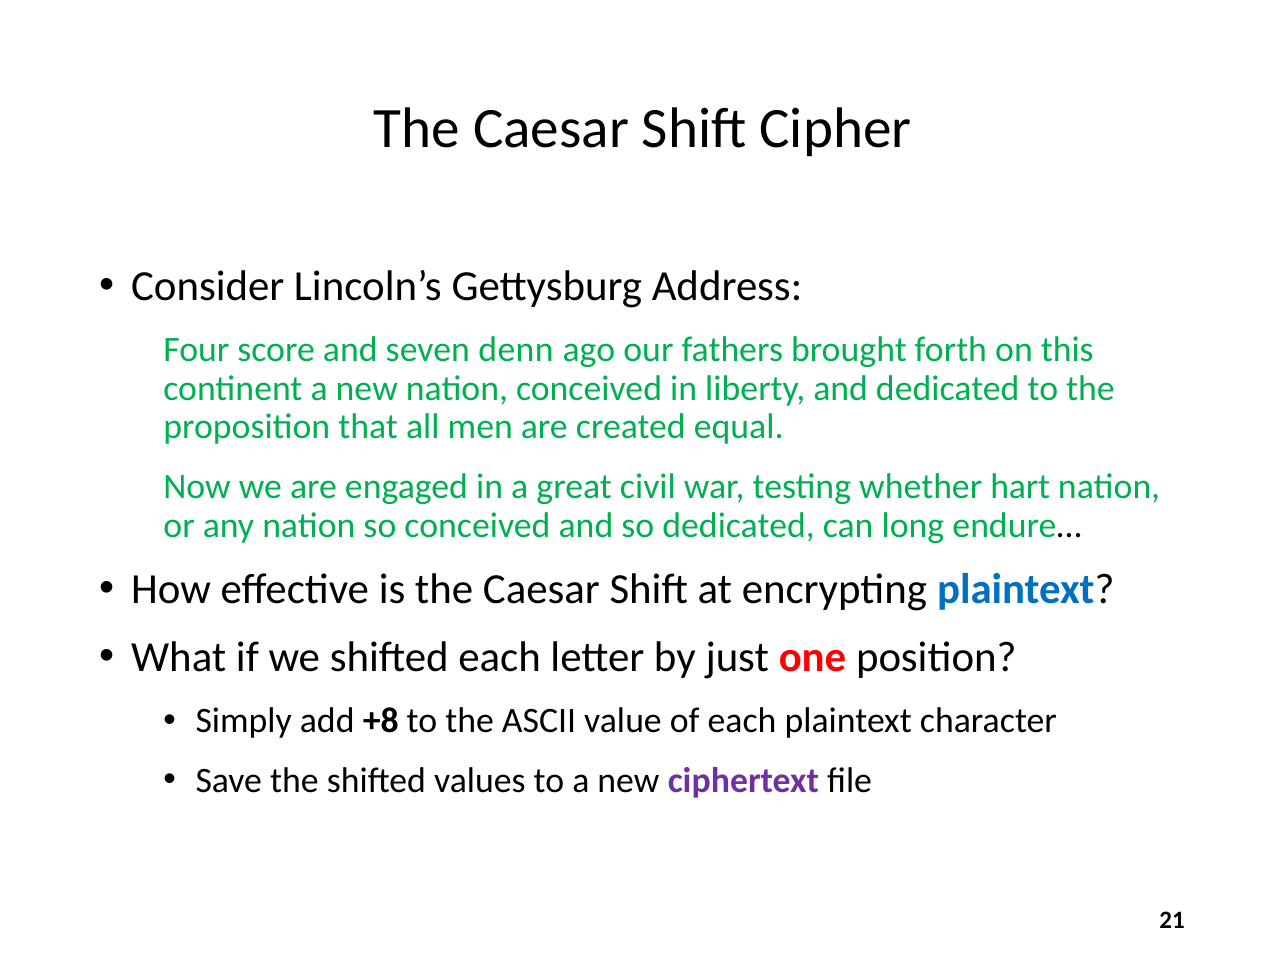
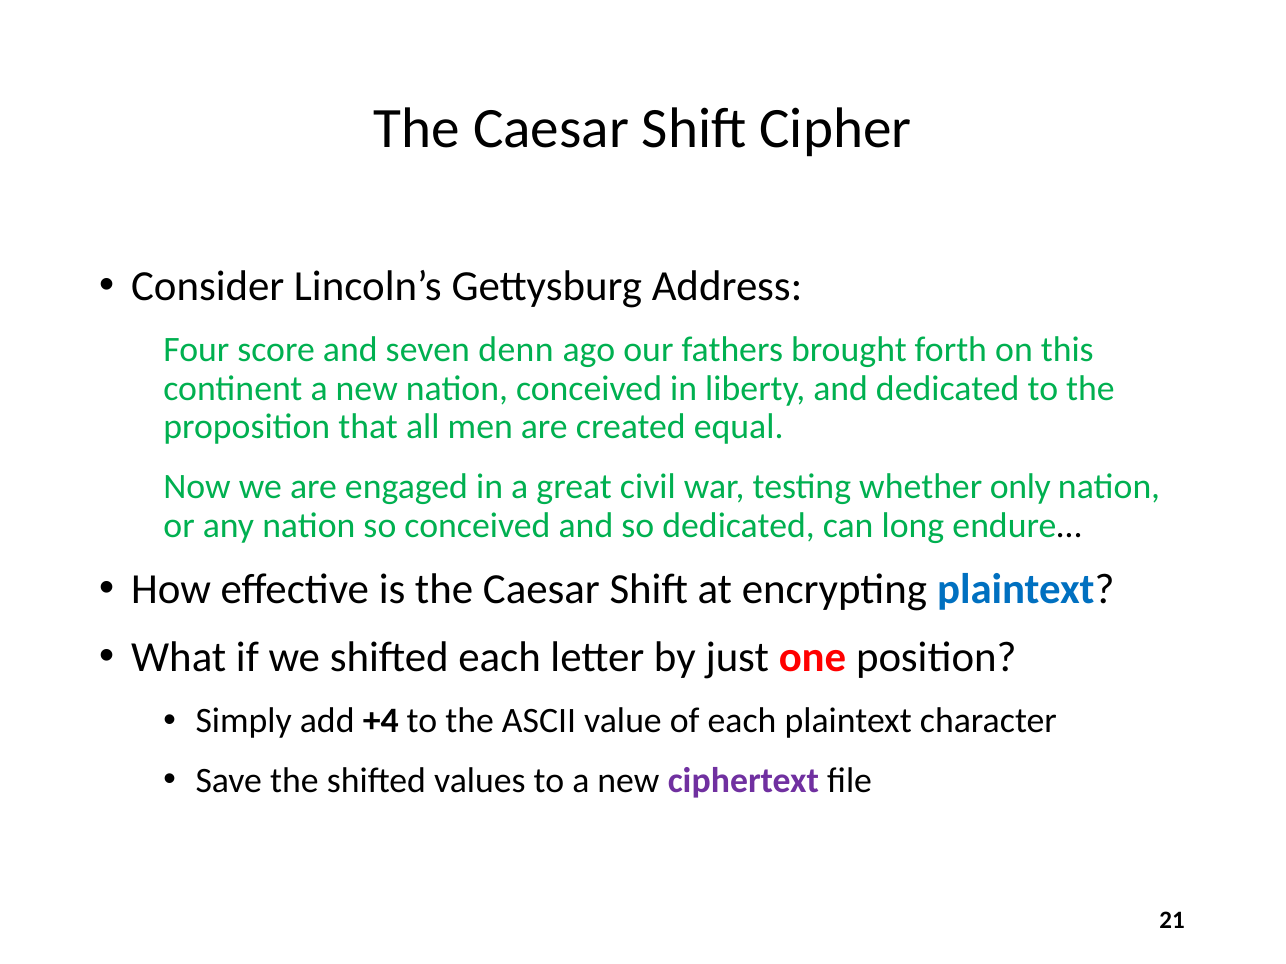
hart: hart -> only
+8: +8 -> +4
